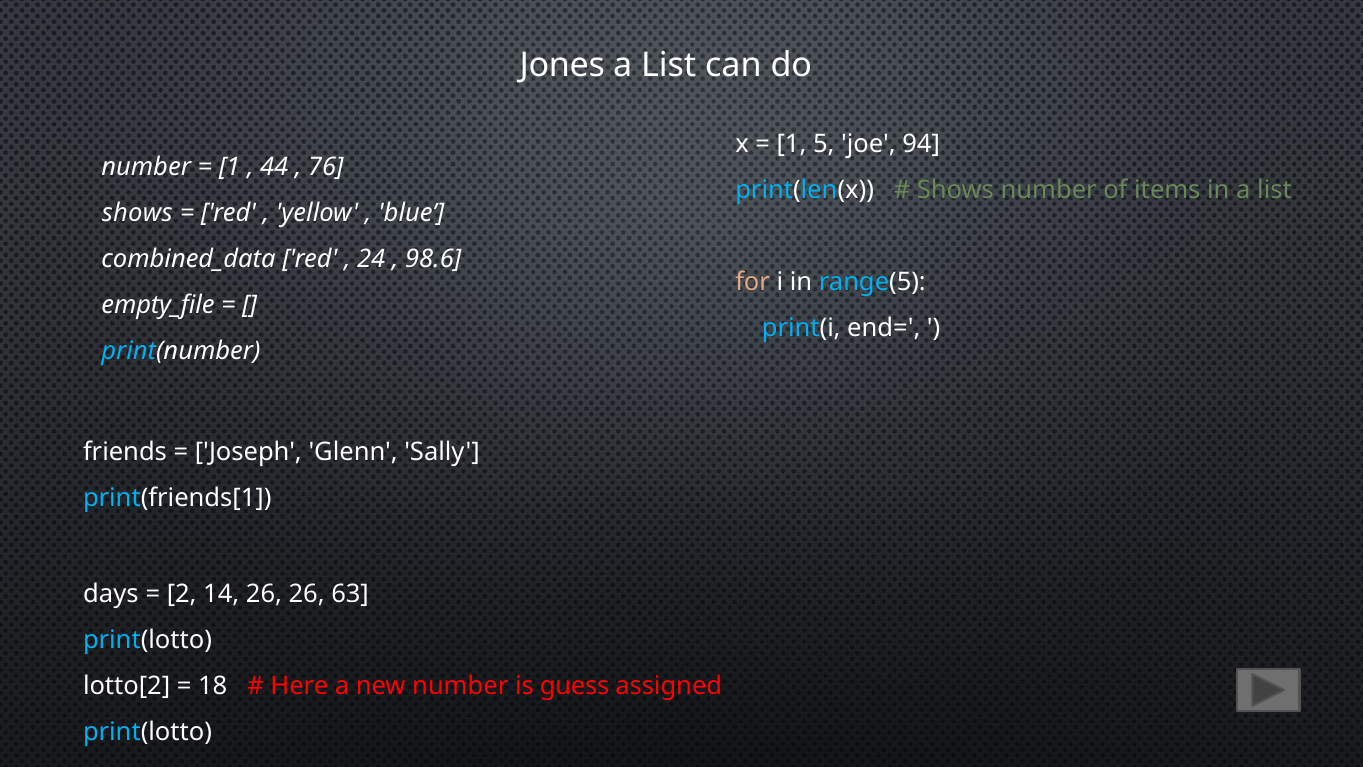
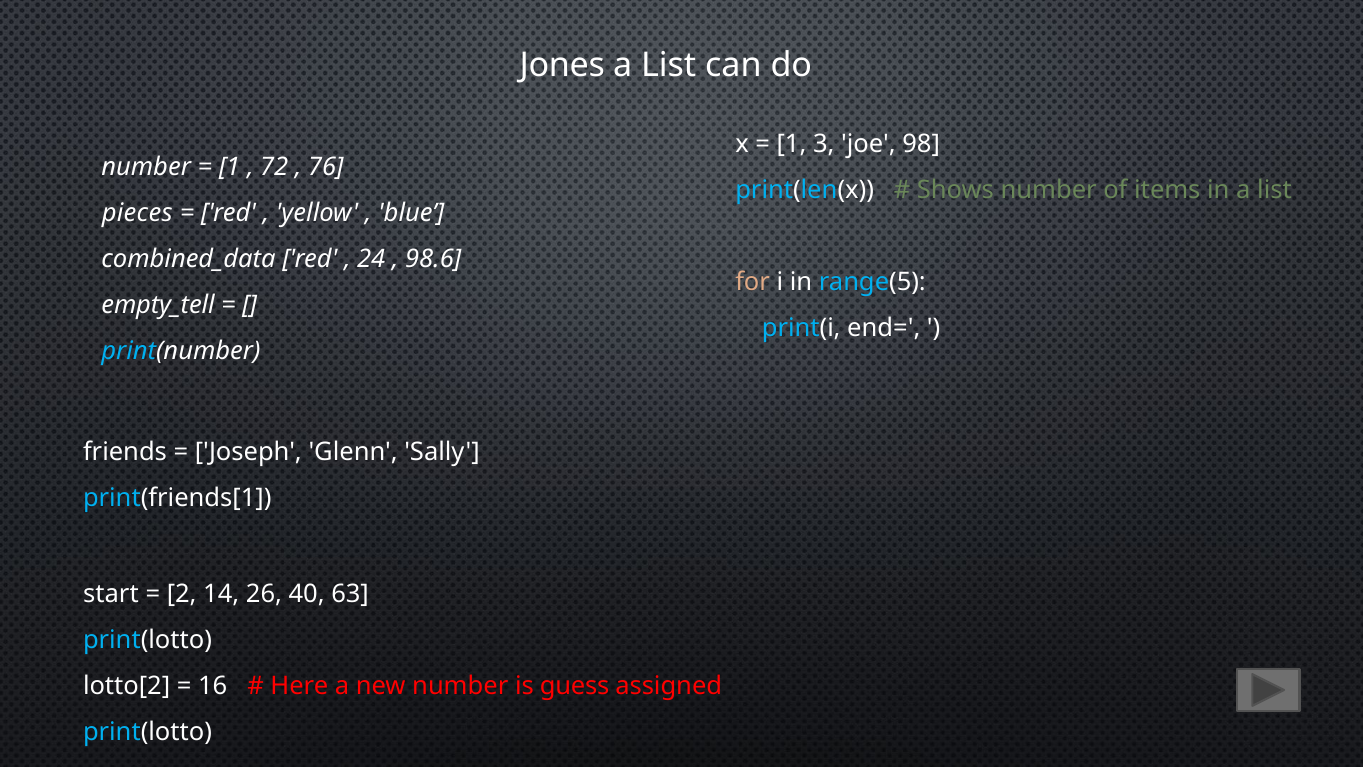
5: 5 -> 3
94: 94 -> 98
44: 44 -> 72
shows at (137, 213): shows -> pieces
empty_file: empty_file -> empty_tell
days: days -> start
26 26: 26 -> 40
18: 18 -> 16
